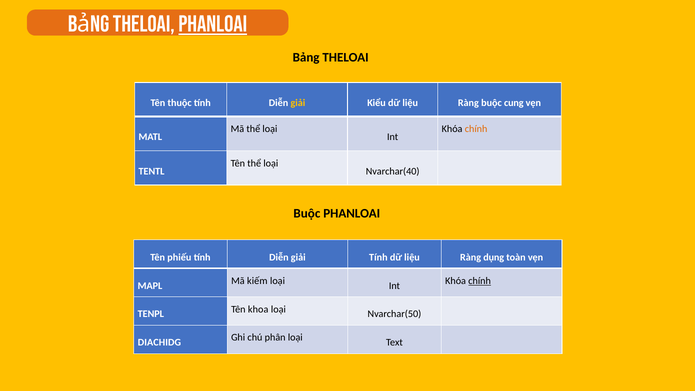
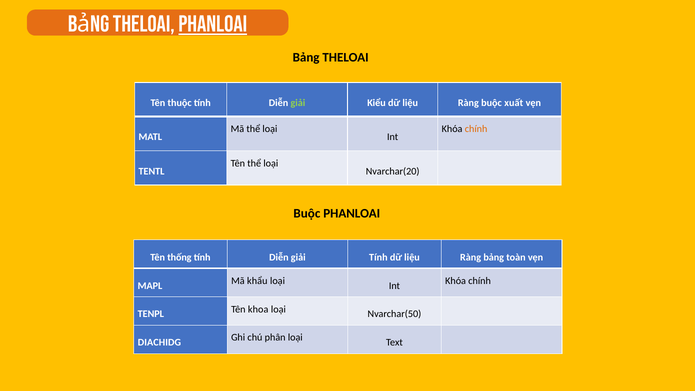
giải at (298, 103) colour: yellow -> light green
cung: cung -> xuất
Nvarchar(40: Nvarchar(40 -> Nvarchar(20
phiếu: phiếu -> thống
Ràng dụng: dụng -> bảng
kiếm: kiếm -> khẩu
chính at (480, 281) underline: present -> none
